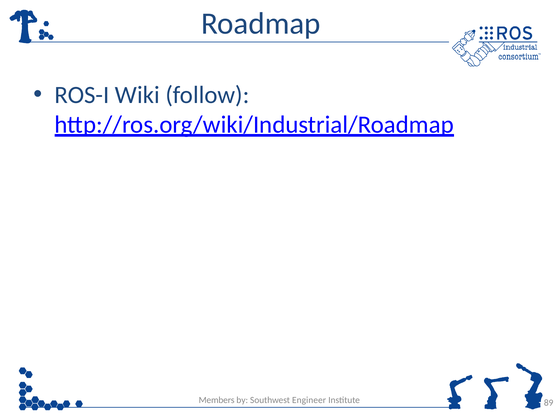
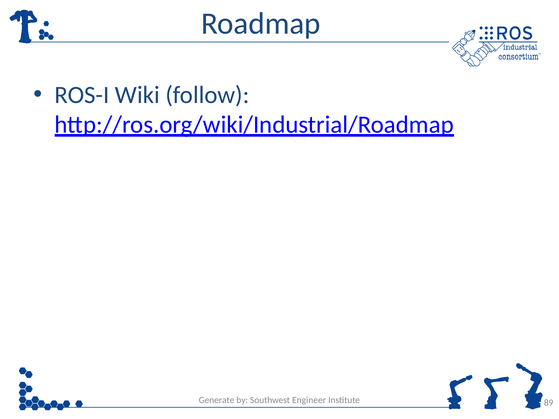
Members: Members -> Generate
